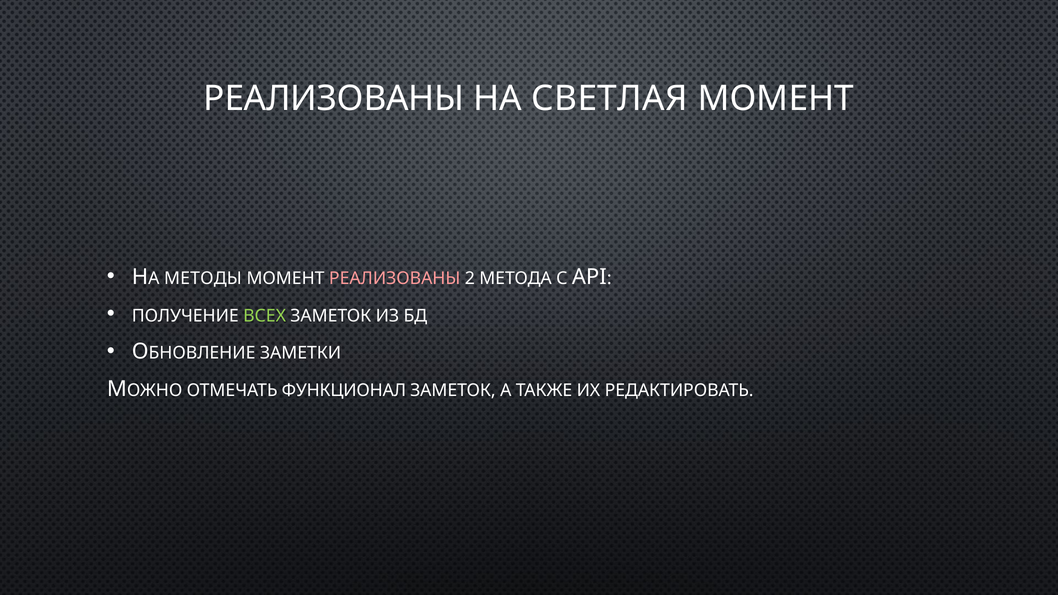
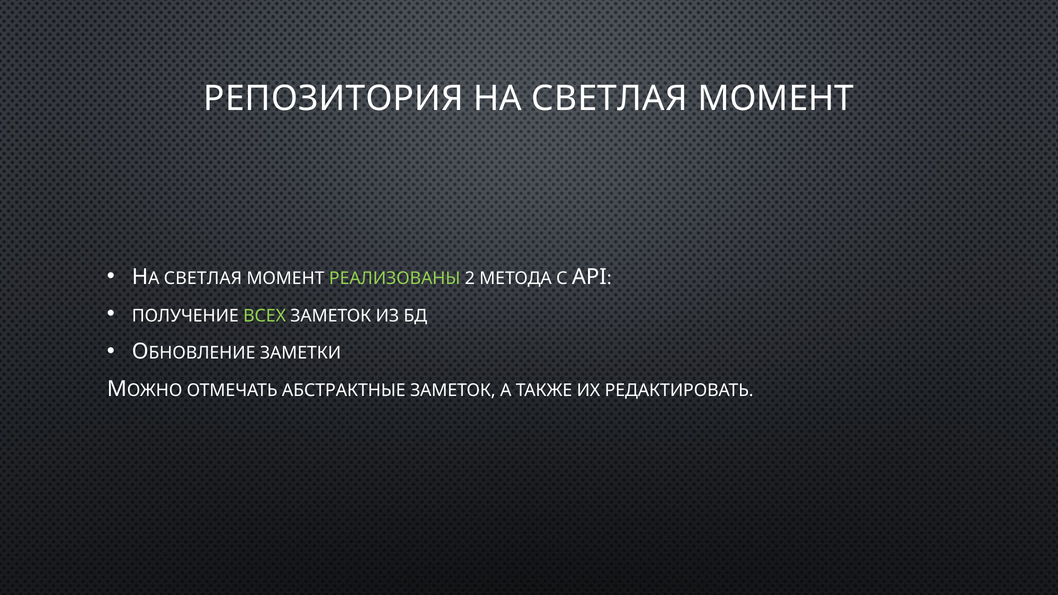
РЕАЛИЗОВАНЫ at (334, 99): РЕАЛИЗОВАНЫ -> РЕПОЗИТОРИЯ
А МЕТОДЫ: МЕТОДЫ -> СВЕТЛАЯ
РЕАЛИЗОВАНЫ at (395, 278) colour: pink -> light green
ФУНКЦИОНАЛ: ФУНКЦИОНАЛ -> АБСТРАКТНЫЕ
